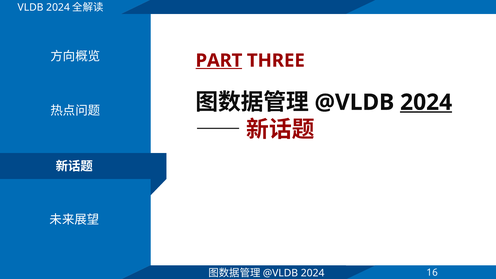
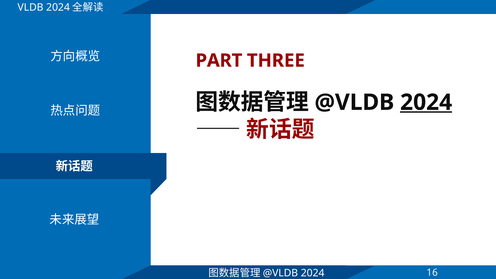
PART underline: present -> none
